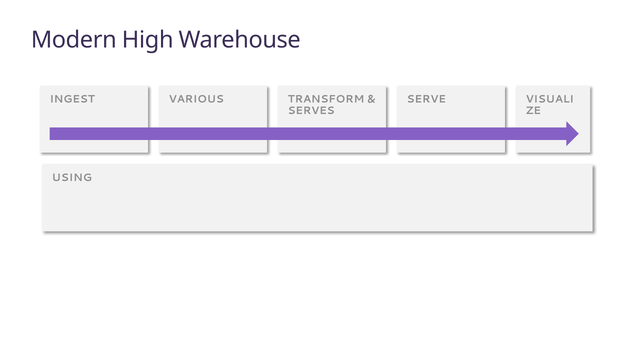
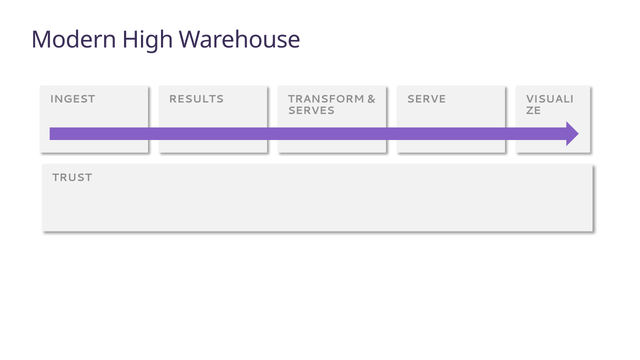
VARIOUS: VARIOUS -> RESULTS
USING: USING -> TRUST
